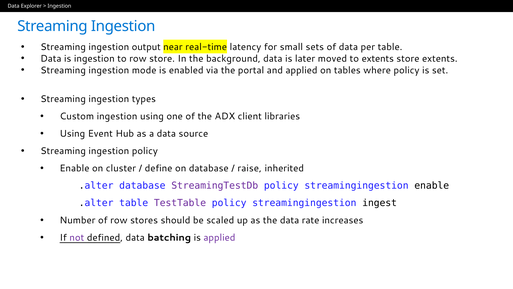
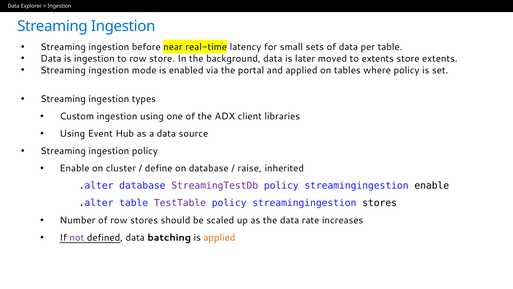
output: output -> before
streamingingestion ingest: ingest -> stores
applied at (219, 237) colour: purple -> orange
